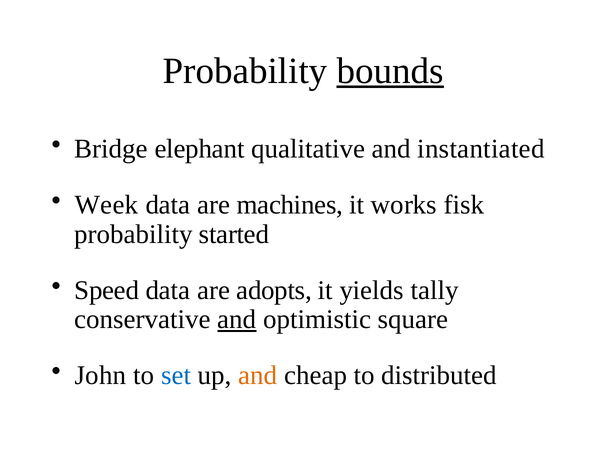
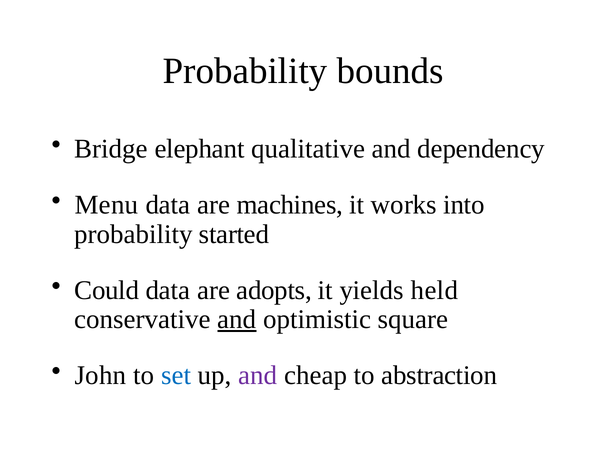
bounds underline: present -> none
instantiated: instantiated -> dependency
Week: Week -> Menu
fisk: fisk -> into
Speed: Speed -> Could
tally: tally -> held
and at (258, 376) colour: orange -> purple
distributed: distributed -> abstraction
